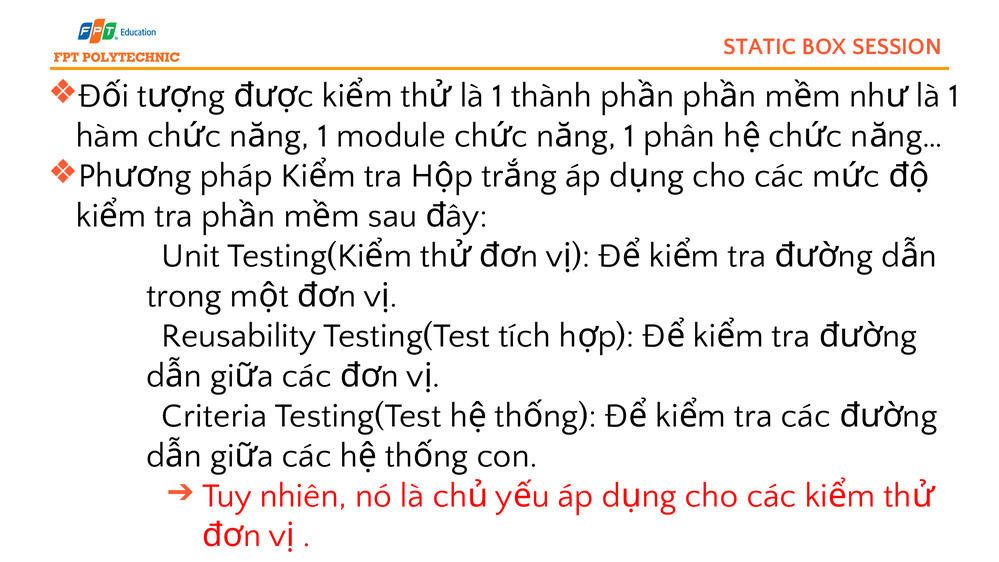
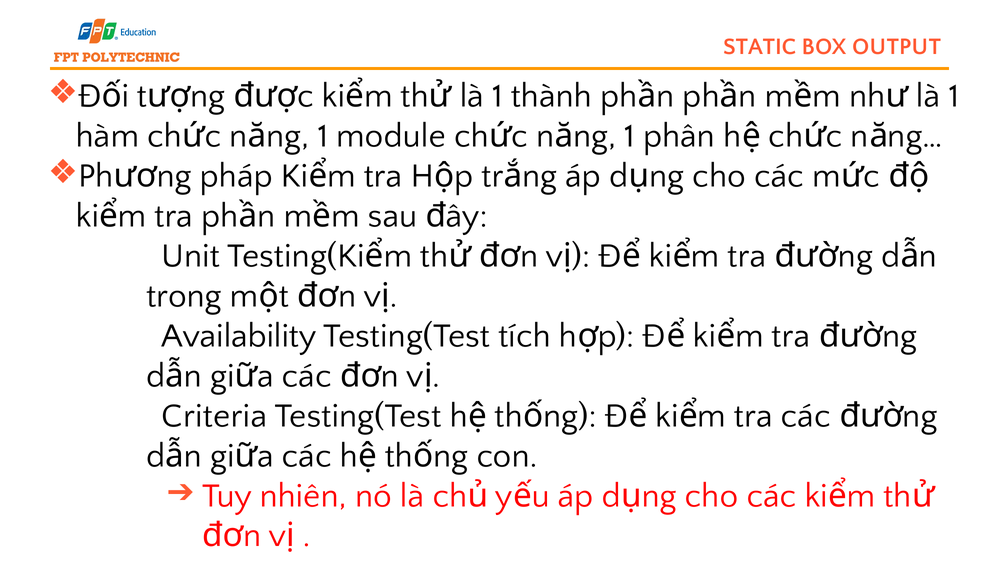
SESSION: SESSION -> OUTPUT
Reusability: Reusability -> Availability
